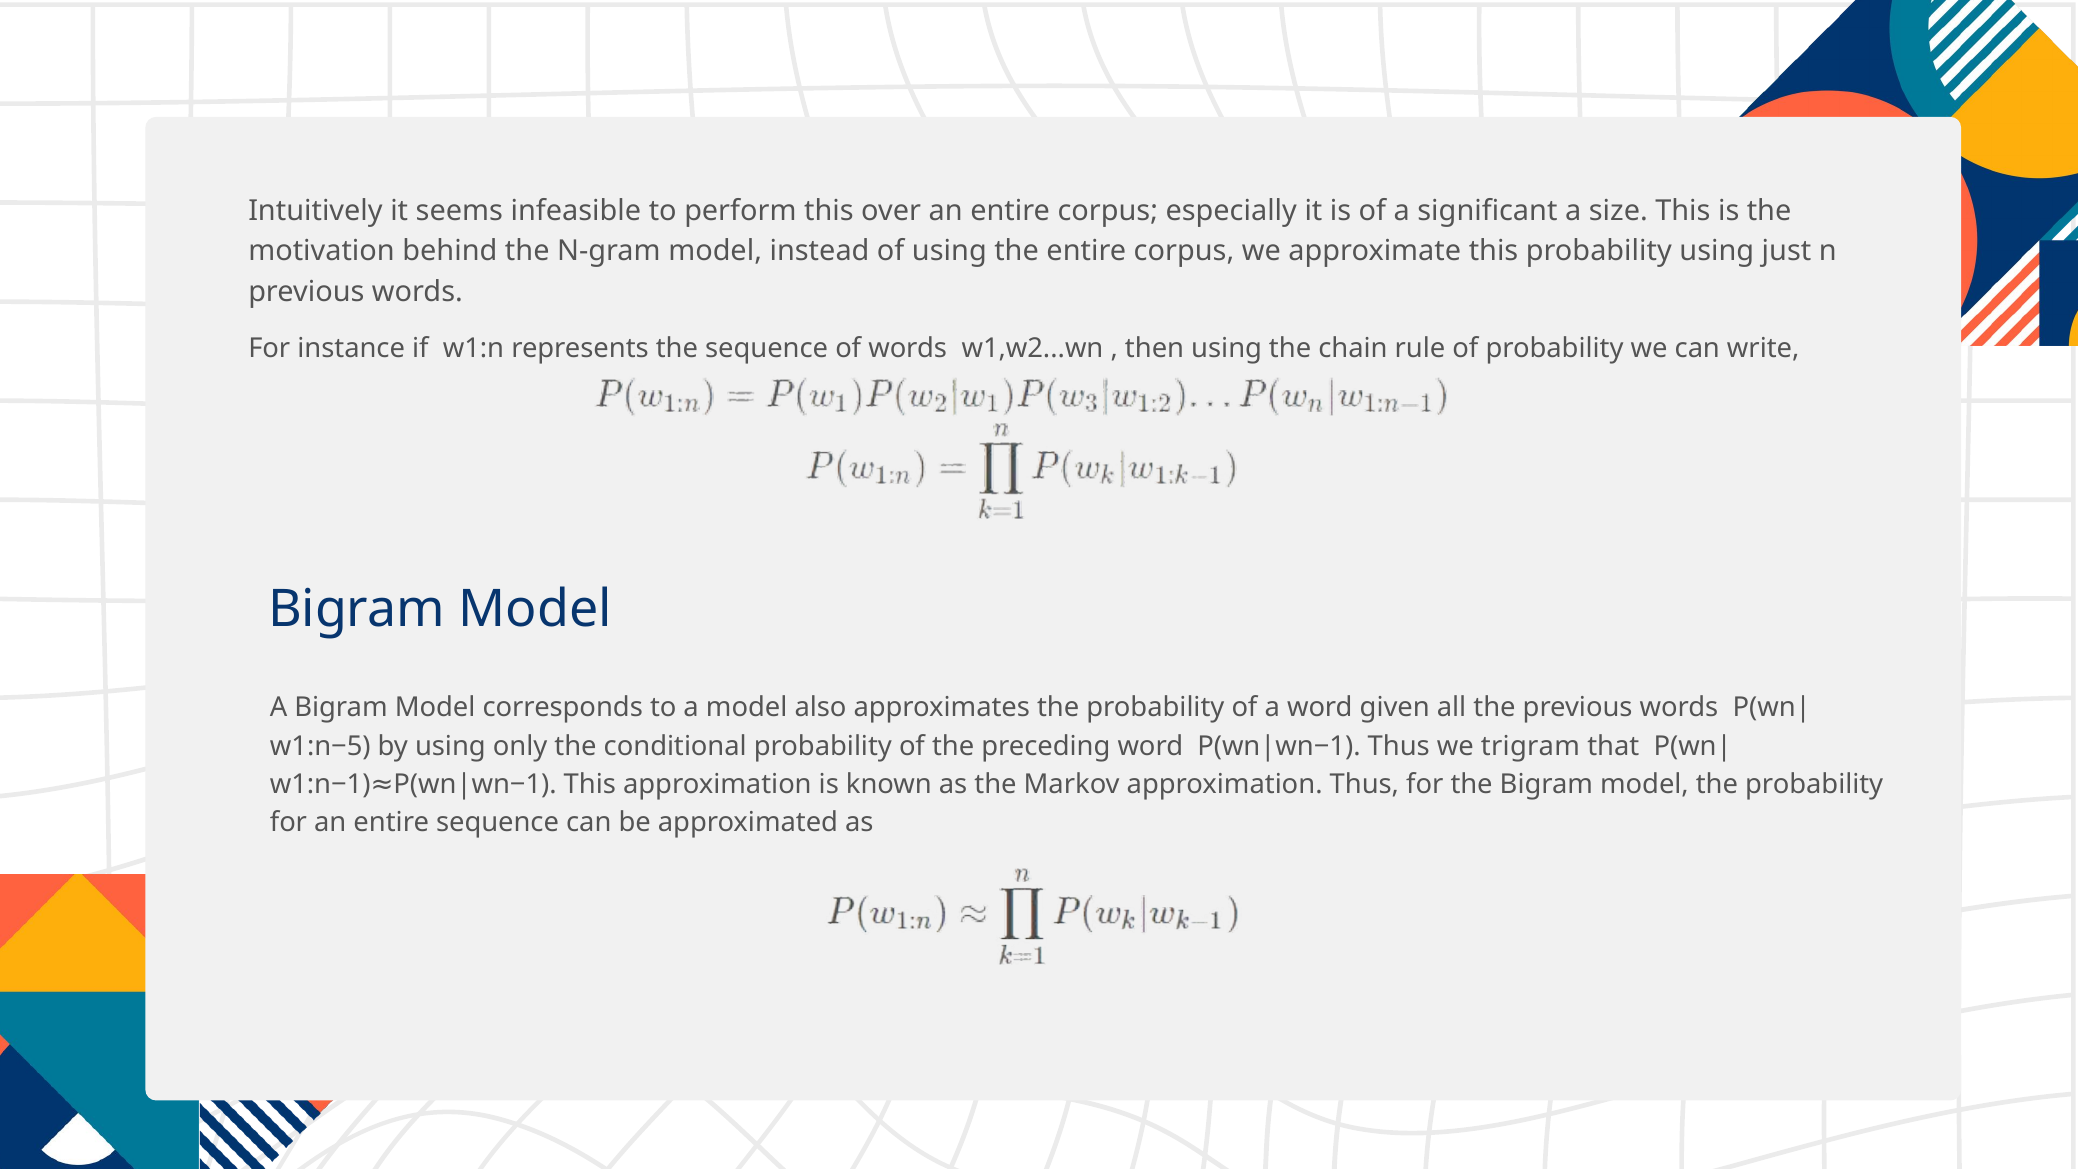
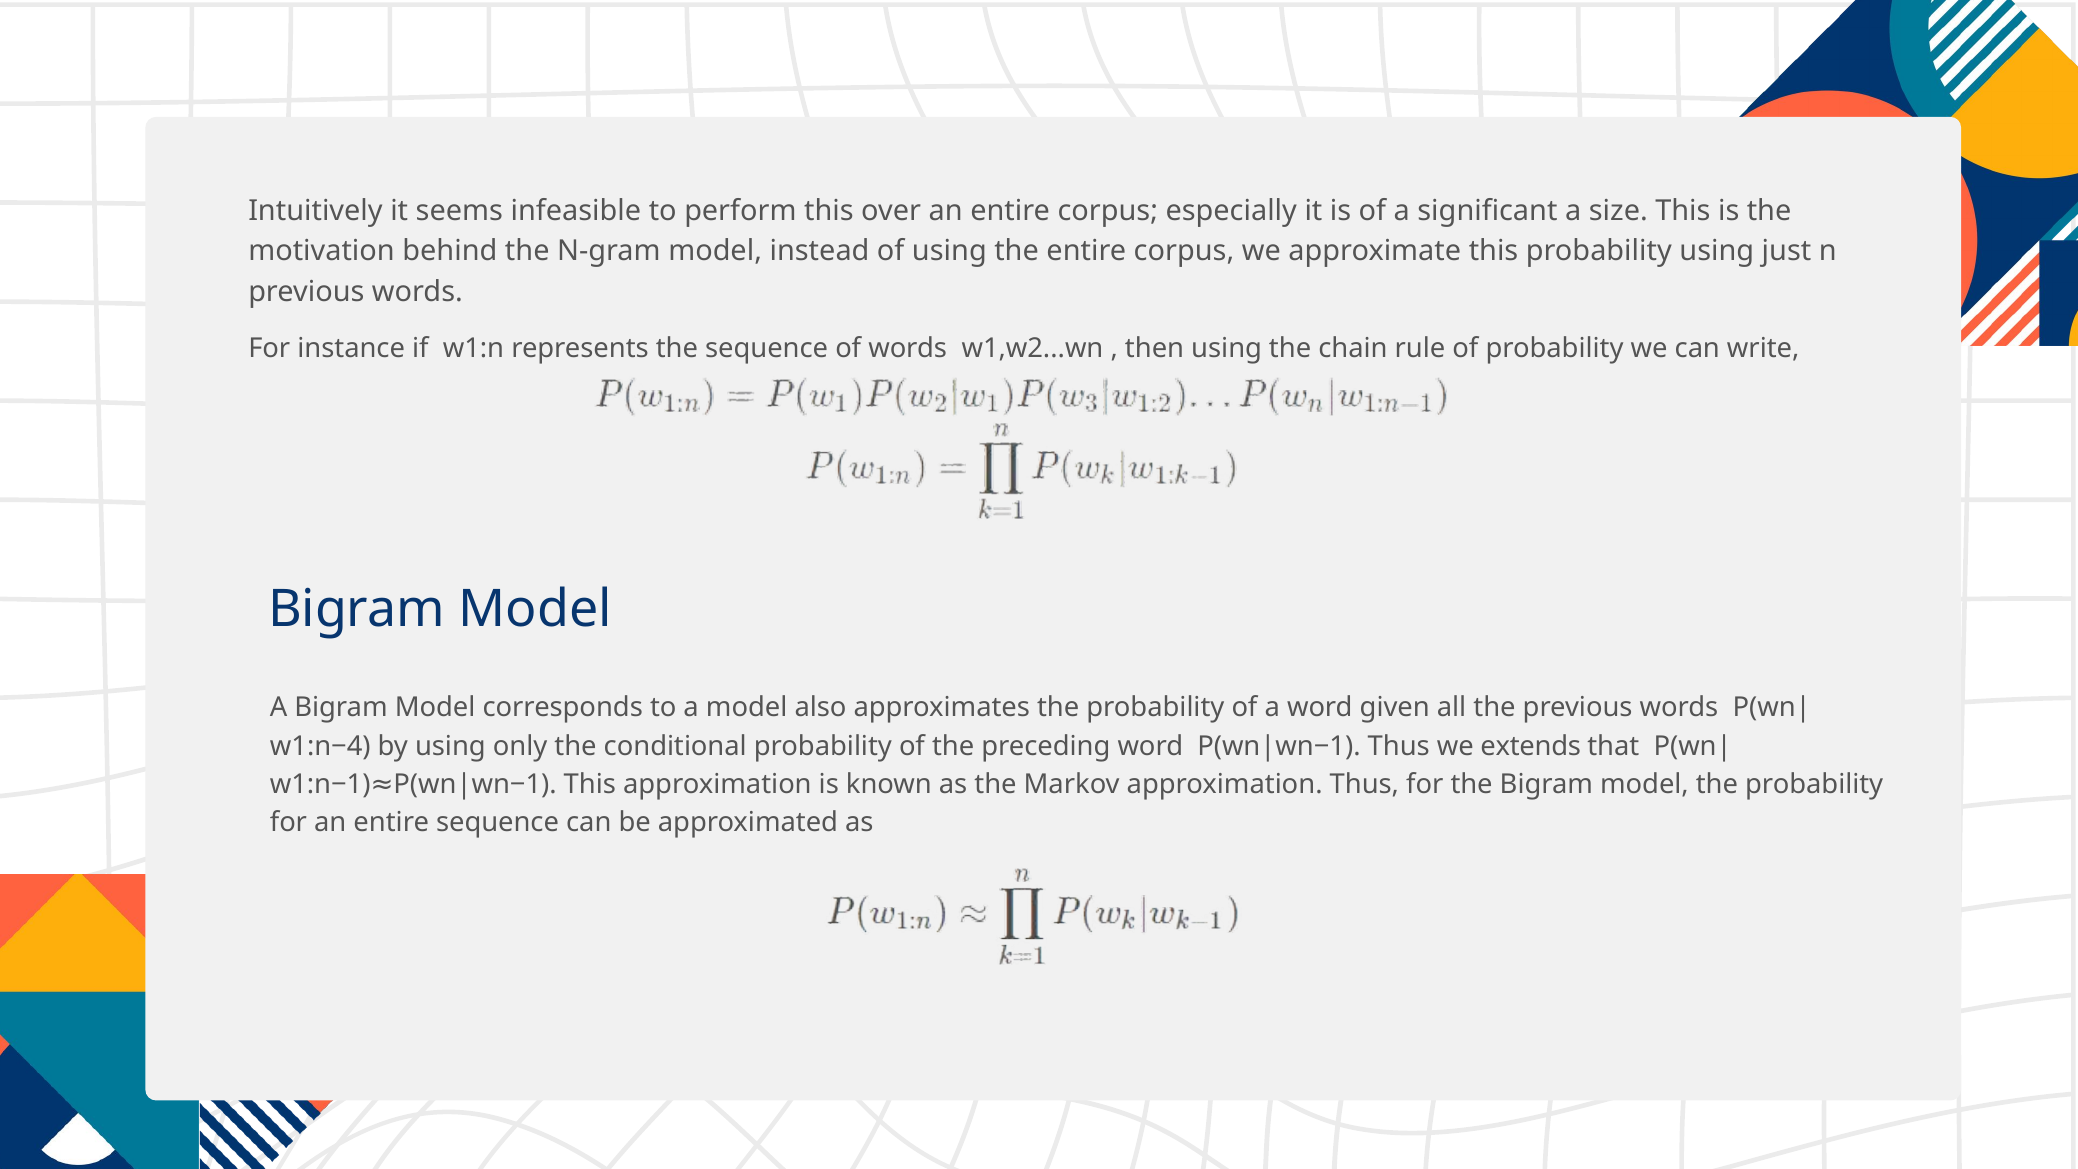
w1:n−5: w1:n−5 -> w1:n−4
trigram: trigram -> extends
